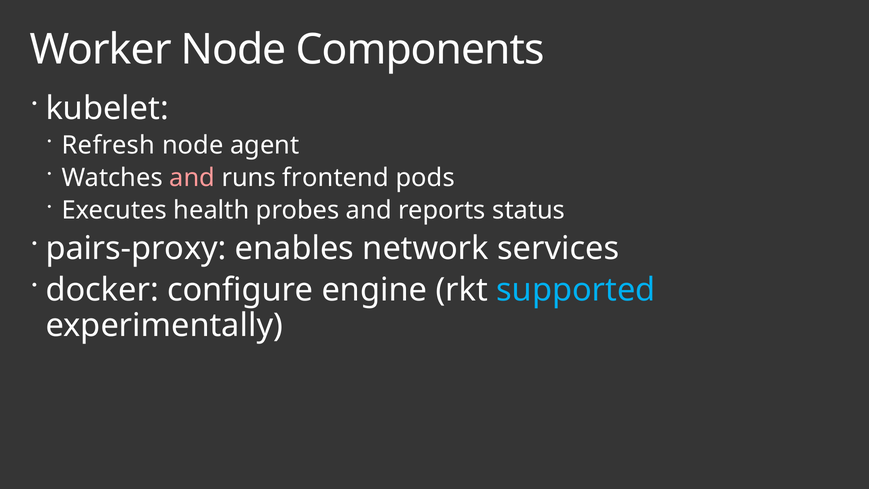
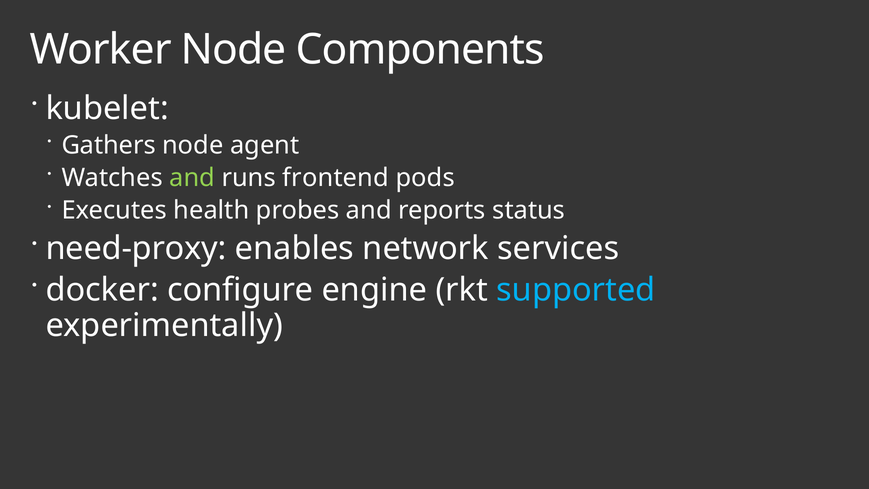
Refresh: Refresh -> Gathers
and at (192, 178) colour: pink -> light green
pairs-proxy: pairs-proxy -> need-proxy
